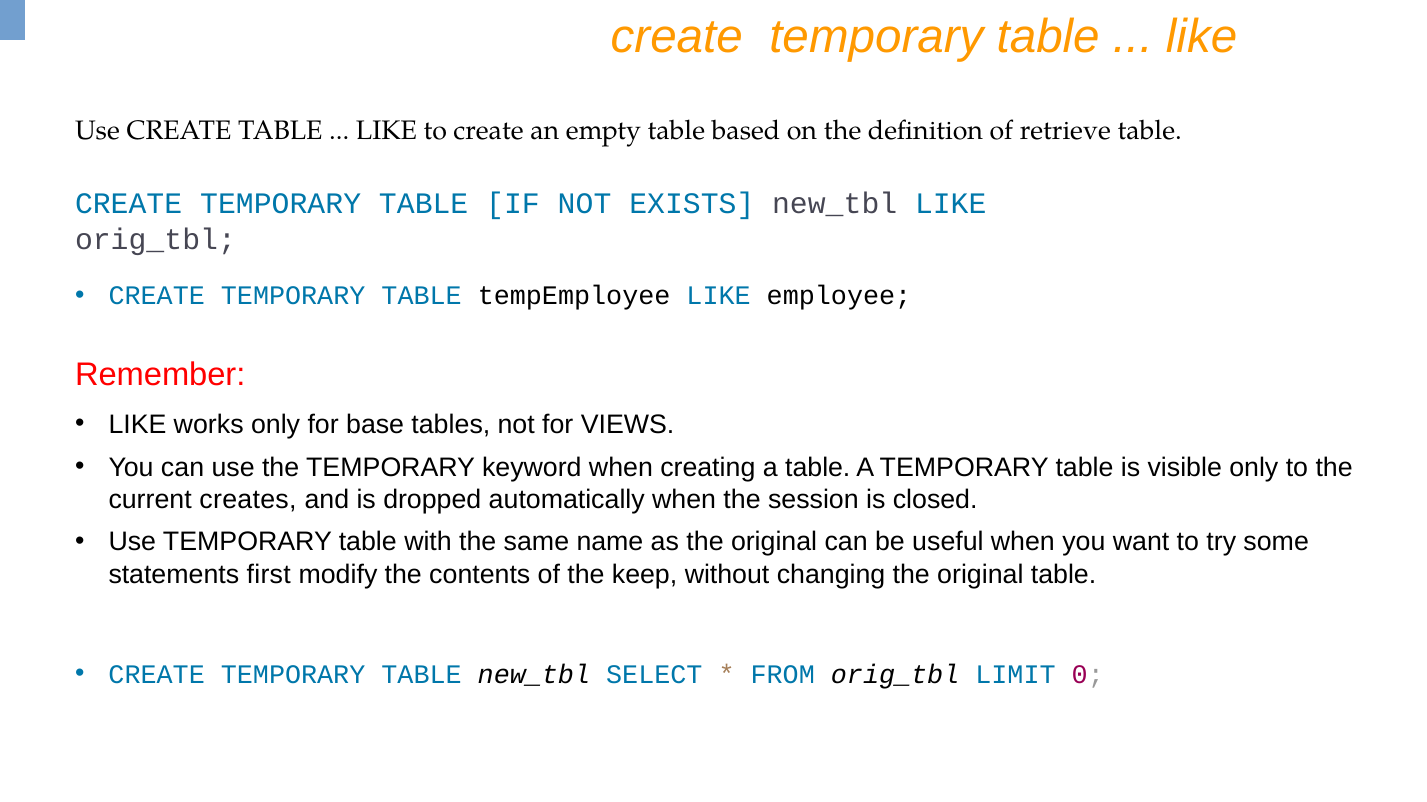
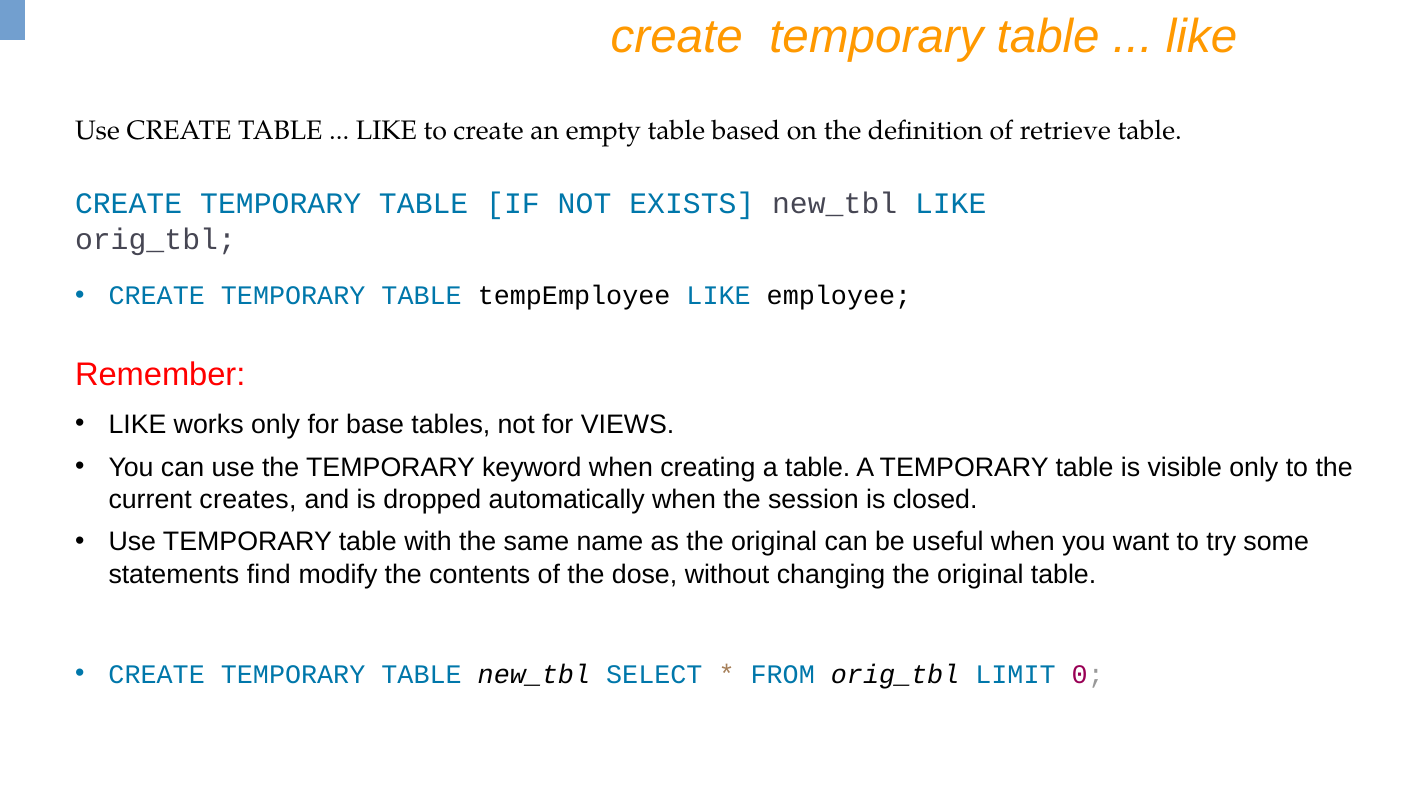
first: first -> find
keep: keep -> dose
